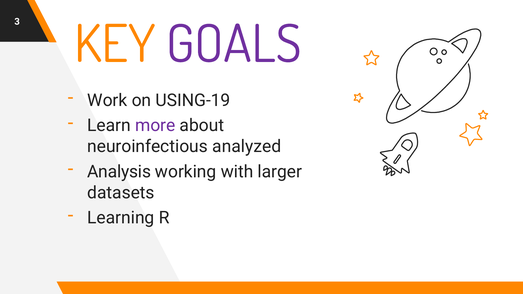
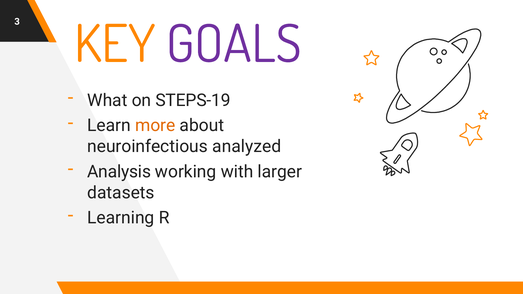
Work: Work -> What
USING-19: USING-19 -> STEPS-19
more colour: purple -> orange
